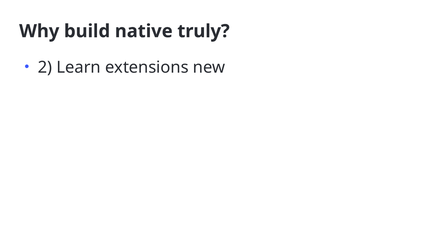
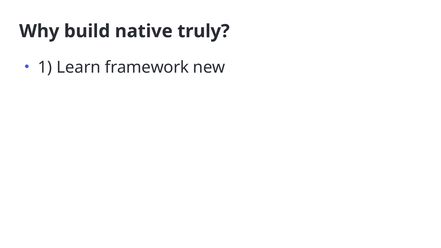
2: 2 -> 1
extensions: extensions -> framework
